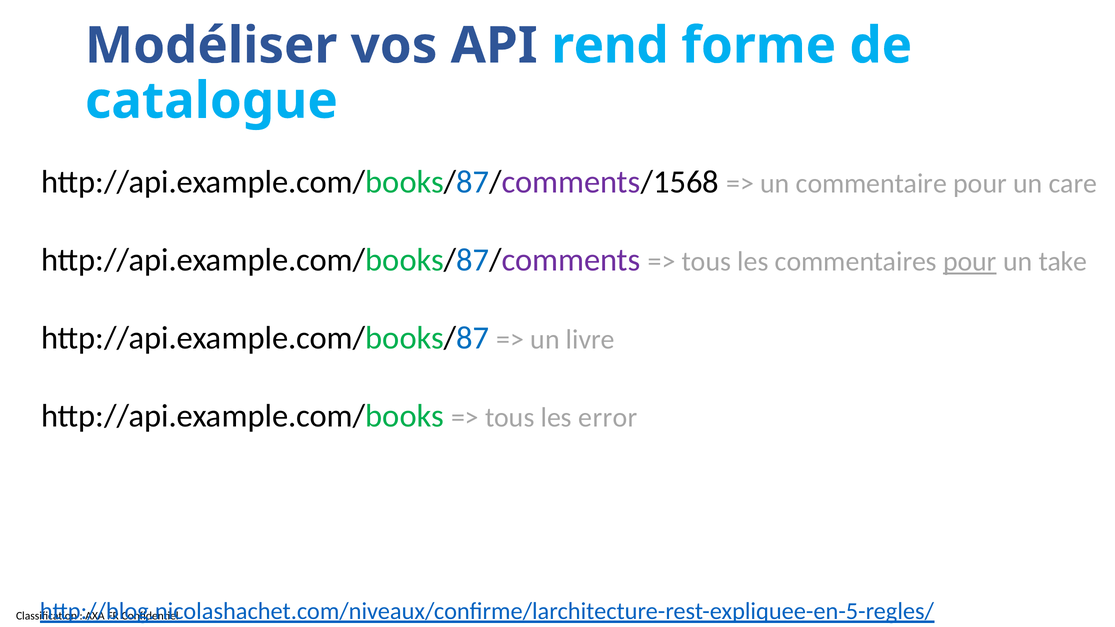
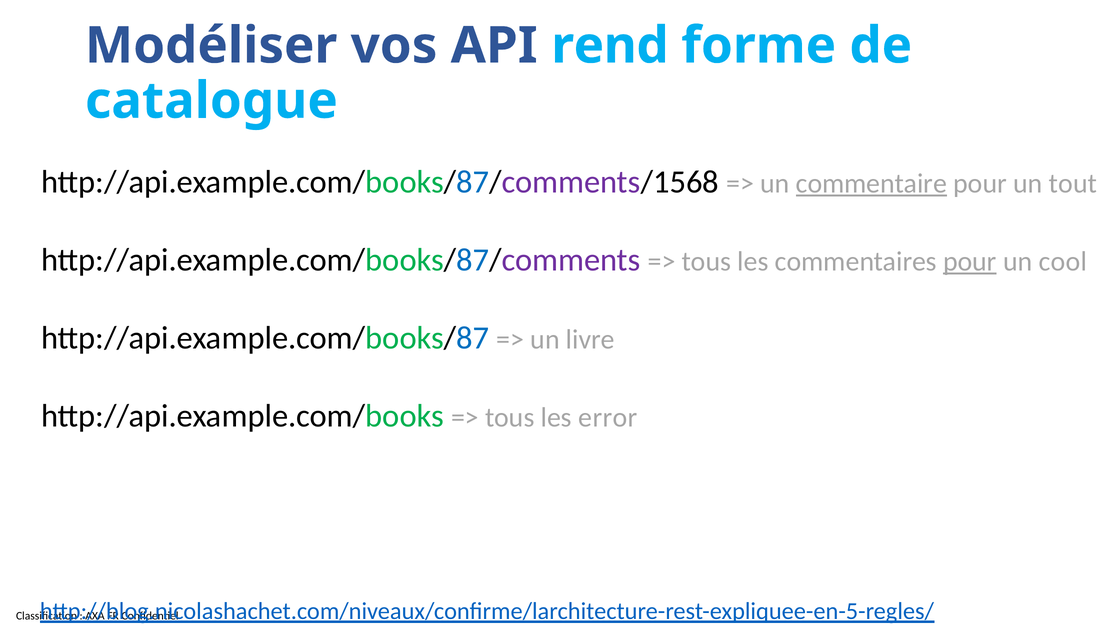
commentaire underline: none -> present
care: care -> tout
take: take -> cool
